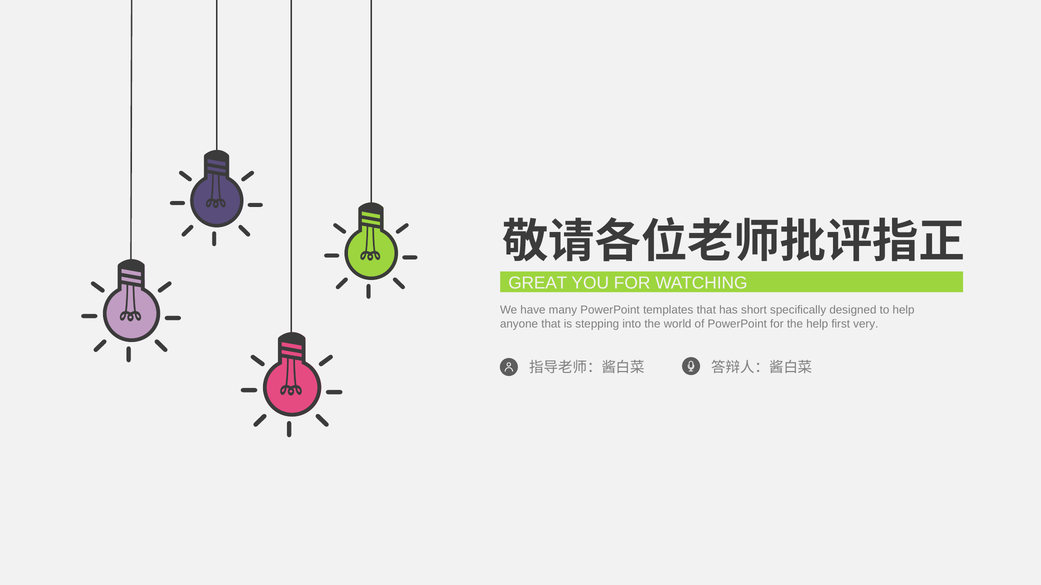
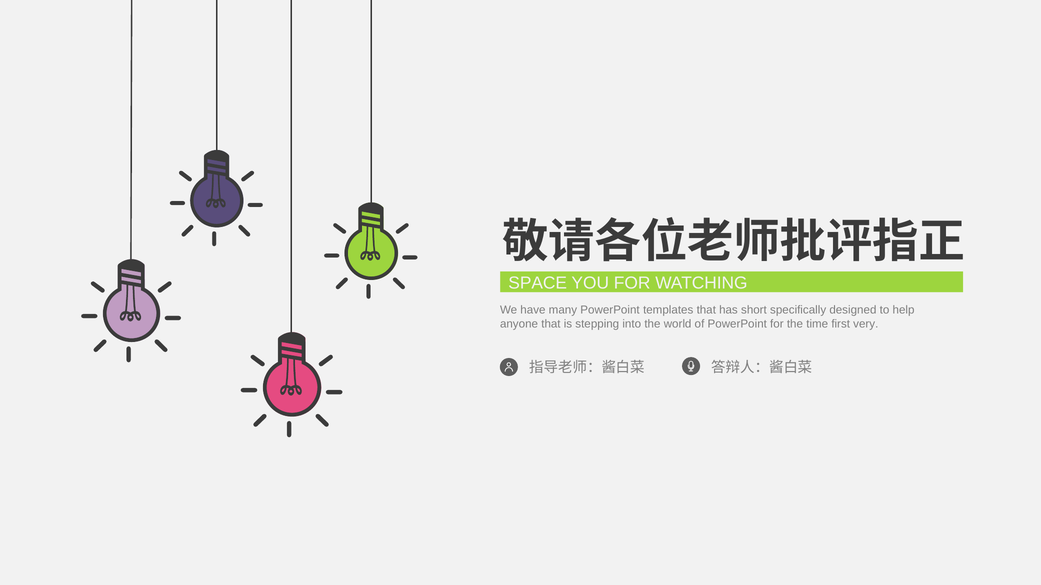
GREAT: GREAT -> SPACE
the help: help -> time
